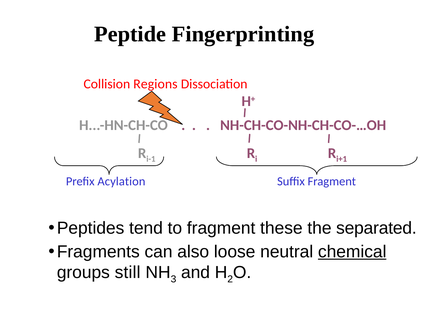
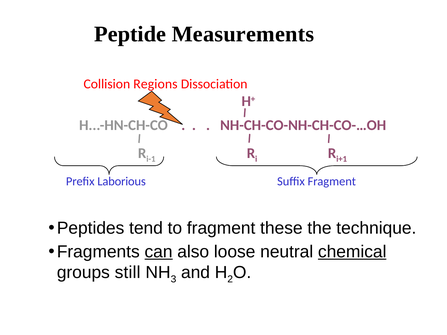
Fingerprinting: Fingerprinting -> Measurements
Acylation: Acylation -> Laborious
separated: separated -> technique
can underline: none -> present
